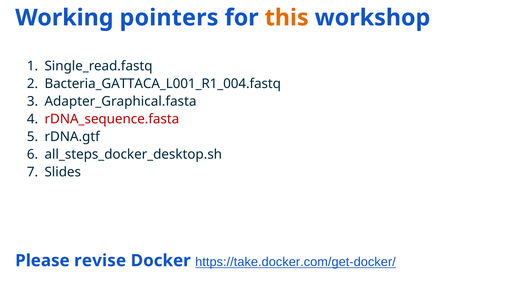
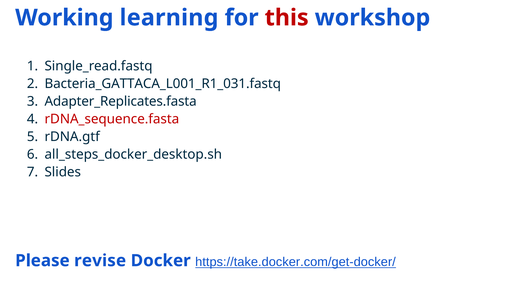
pointers: pointers -> learning
this colour: orange -> red
Bacteria_GATTACA_L001_R1_004.fastq: Bacteria_GATTACA_L001_R1_004.fastq -> Bacteria_GATTACA_L001_R1_031.fastq
Adapter_Graphical.fasta: Adapter_Graphical.fasta -> Adapter_Replicates.fasta
